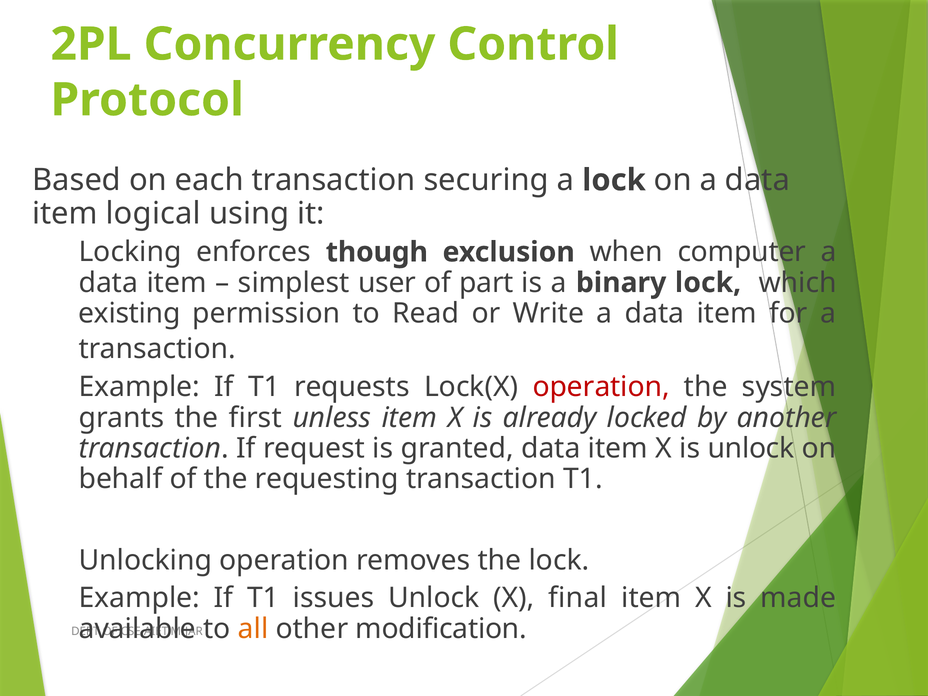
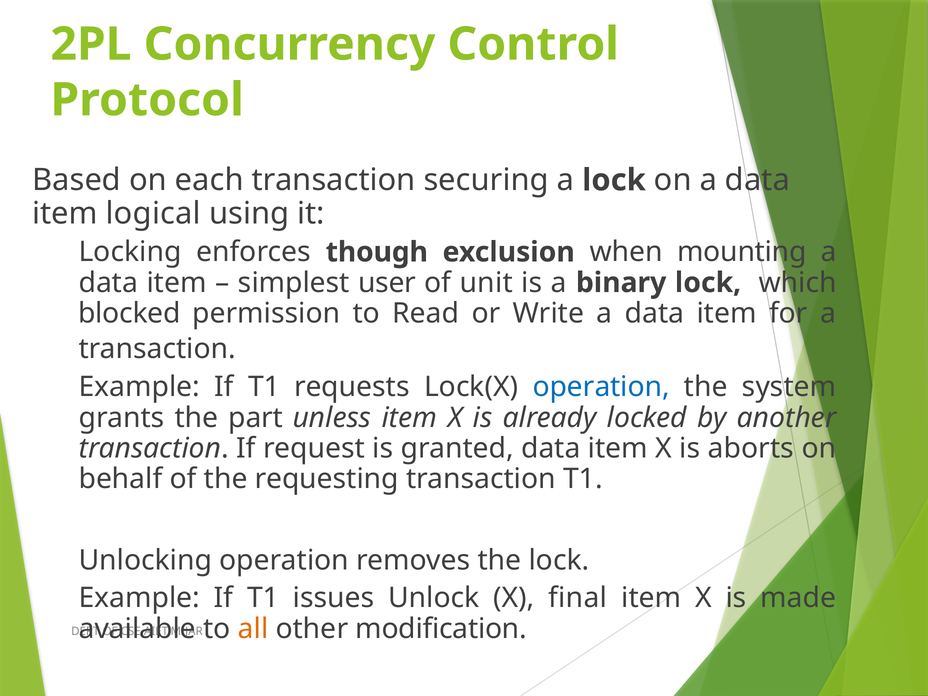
computer: computer -> mounting
part: part -> unit
existing: existing -> blocked
operation at (601, 387) colour: red -> blue
first: first -> part
is unlock: unlock -> aborts
